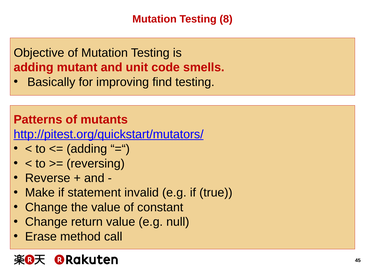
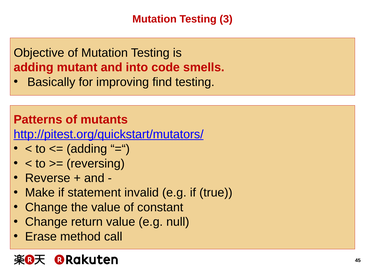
8: 8 -> 3
unit: unit -> into
